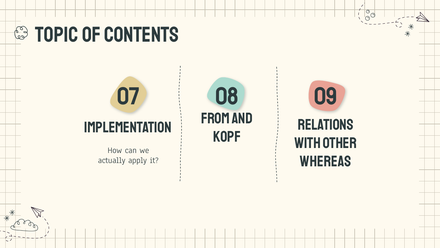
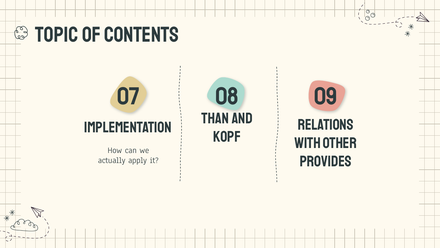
From: From -> Than
whereas: whereas -> provides
